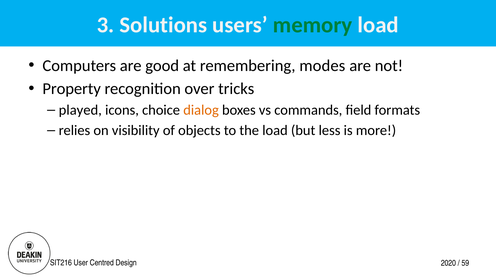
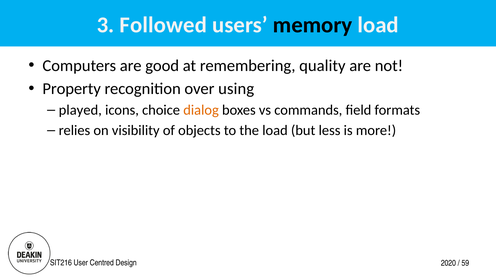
Solutions: Solutions -> Followed
memory colour: green -> black
modes: modes -> quality
tricks: tricks -> using
